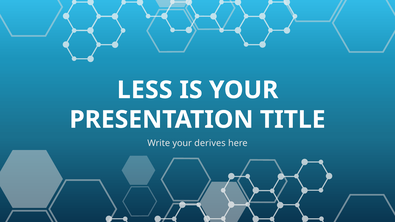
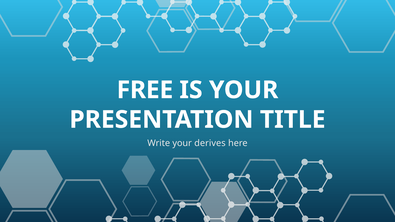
LESS: LESS -> FREE
